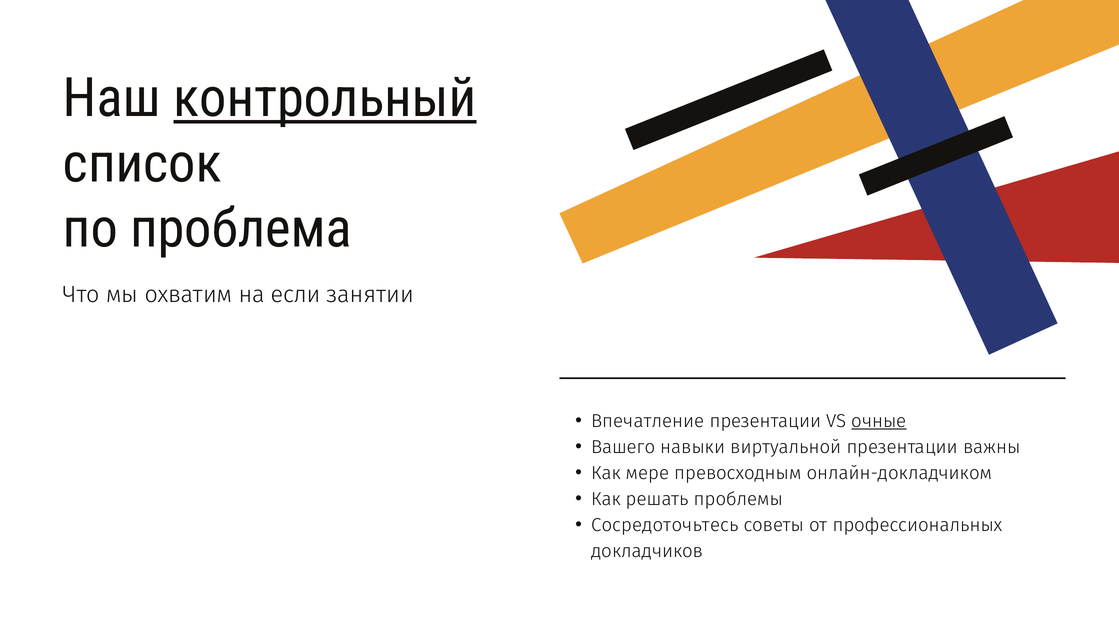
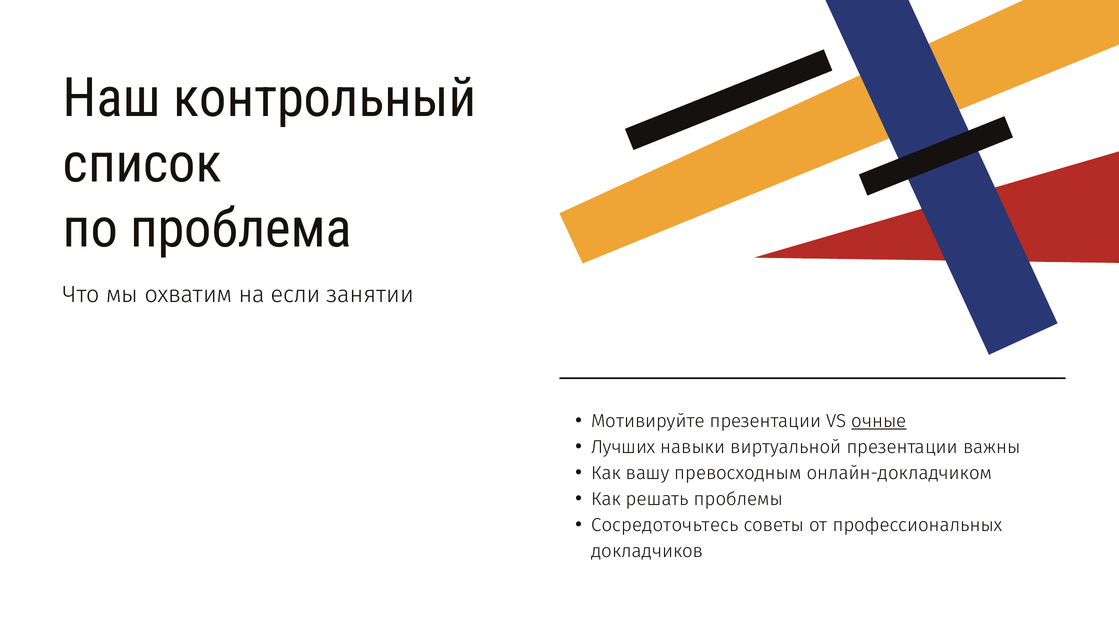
контрольный underline: present -> none
Впечатление: Впечатление -> Мотивируйте
Вашего: Вашего -> Лучших
мере: мере -> вашу
